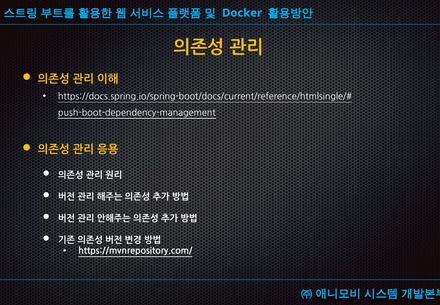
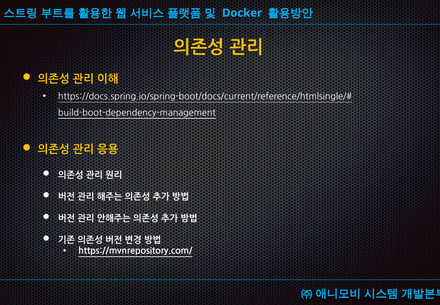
push-boot-dependency-management: push-boot-dependency-management -> build-boot-dependency-management
